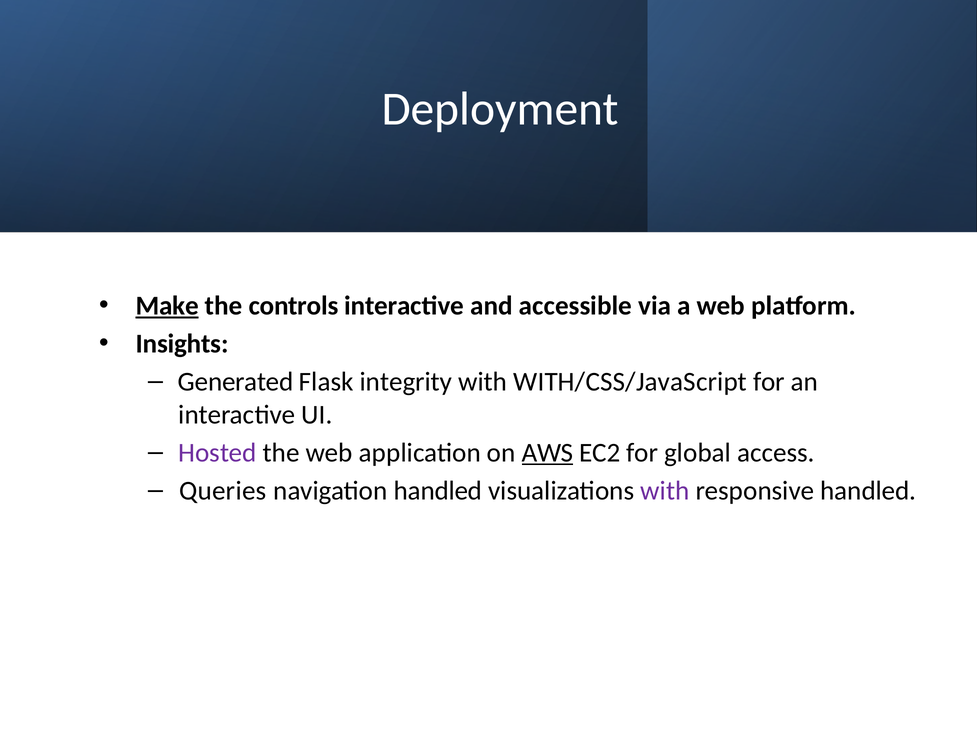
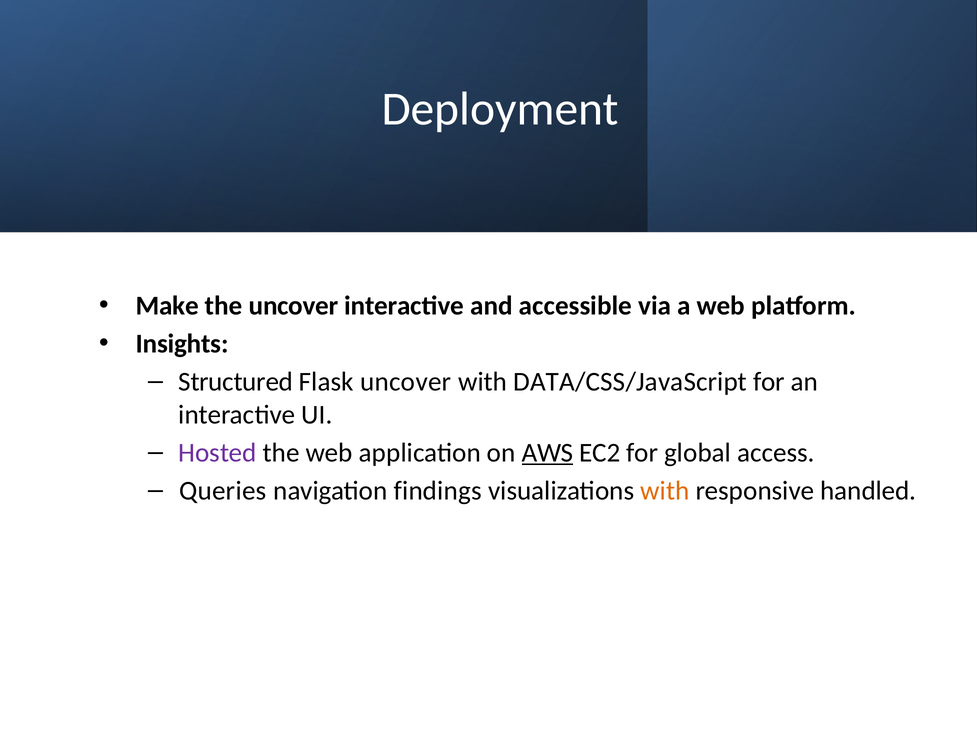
Make underline: present -> none
the controls: controls -> uncover
Generated: Generated -> Structured
Flask integrity: integrity -> uncover
WITH/CSS/JavaScript: WITH/CSS/JavaScript -> DATA/CSS/JavaScript
navigation handled: handled -> findings
with at (665, 491) colour: purple -> orange
